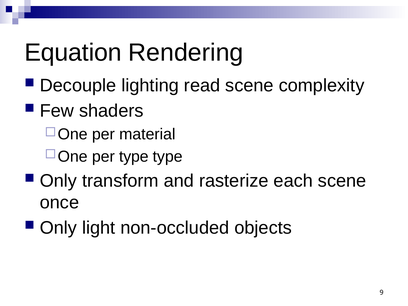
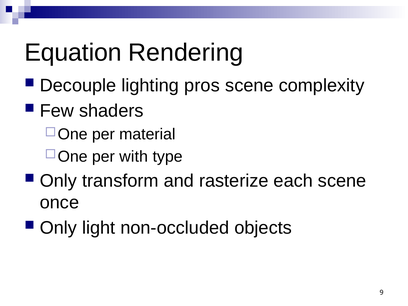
read: read -> pros
per type: type -> with
